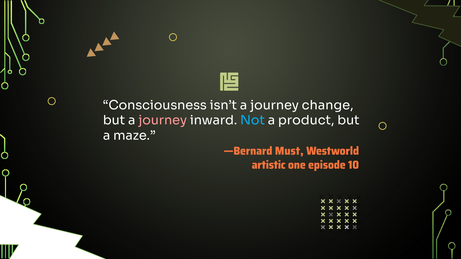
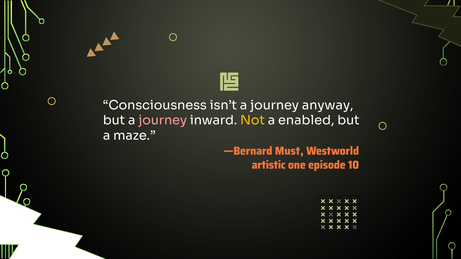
change: change -> anyway
Not colour: light blue -> yellow
product: product -> enabled
